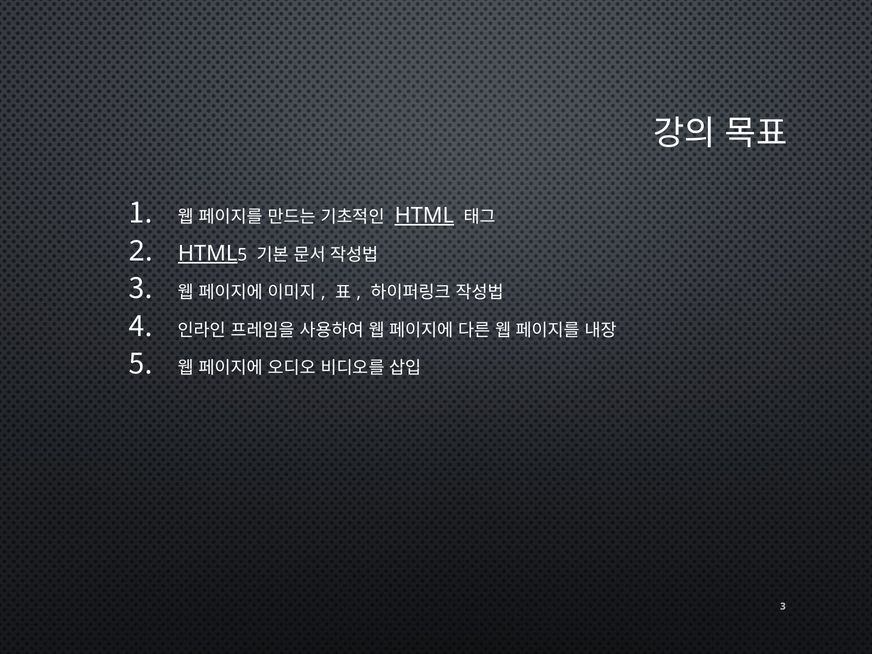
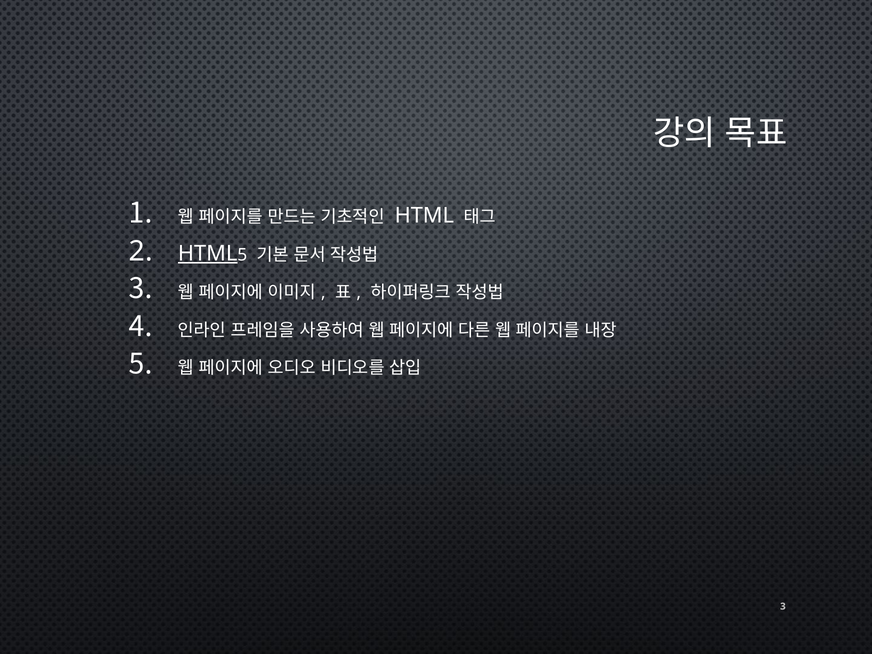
HTML at (424, 216) underline: present -> none
